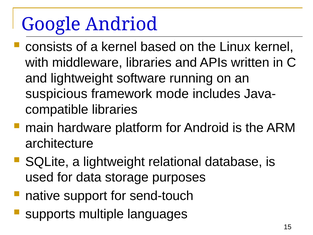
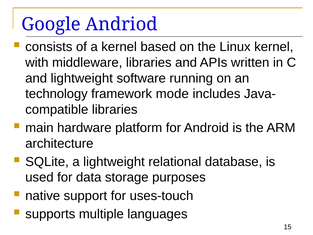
suspicious: suspicious -> technology
send-touch: send-touch -> uses-touch
